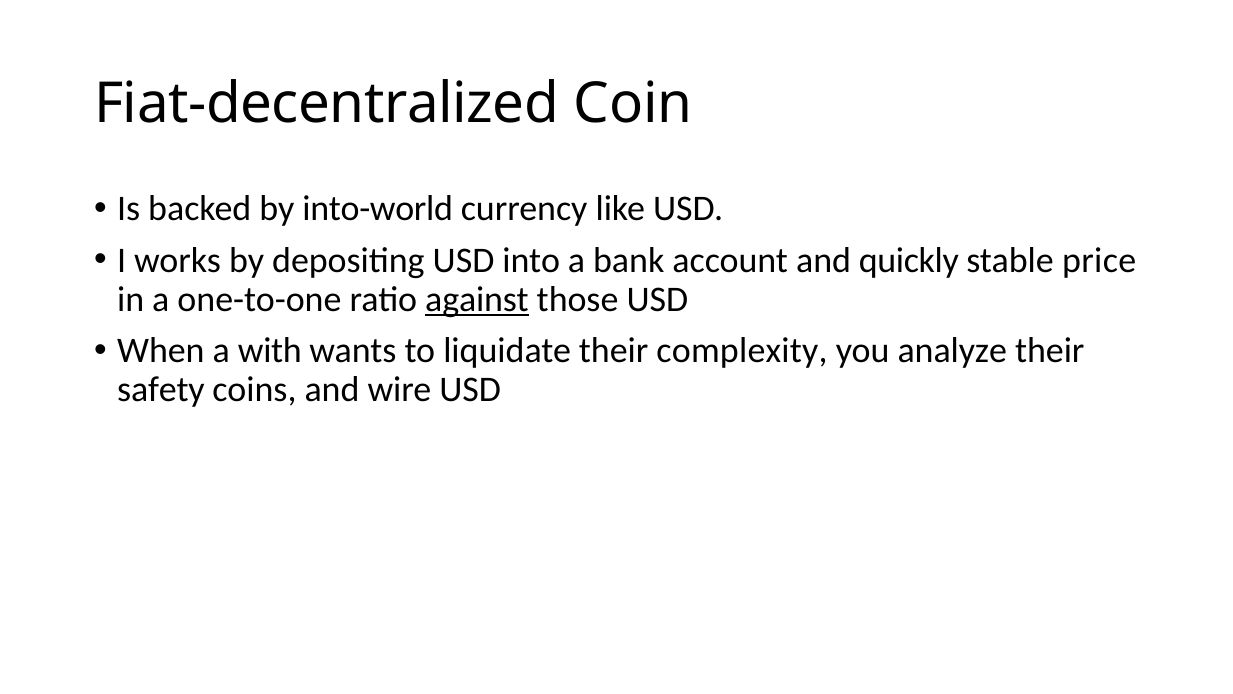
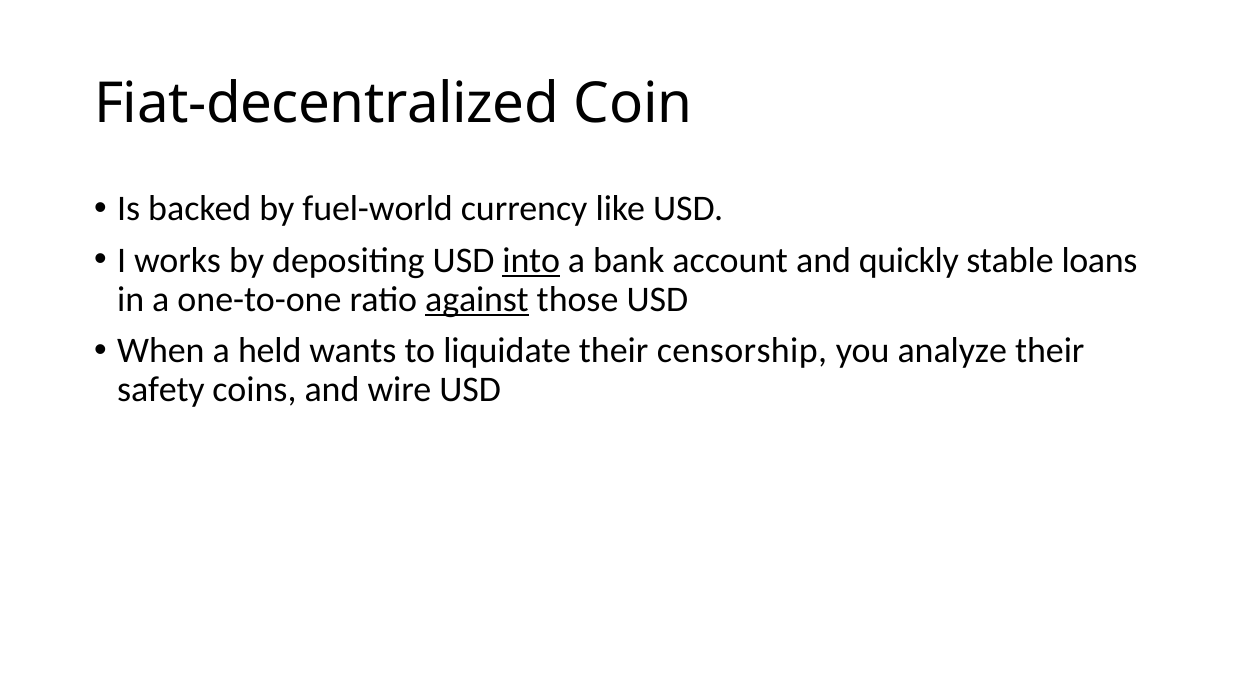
into-world: into-world -> fuel-world
into underline: none -> present
price: price -> loans
with: with -> held
complexity: complexity -> censorship
